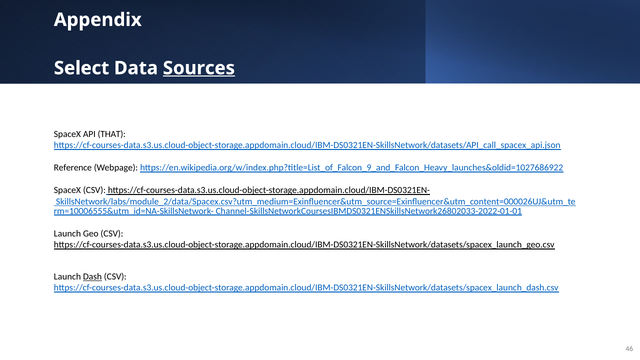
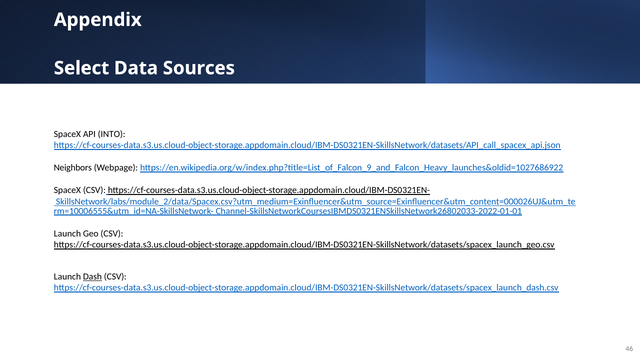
Sources underline: present -> none
THAT: THAT -> INTO
Reference: Reference -> Neighbors
